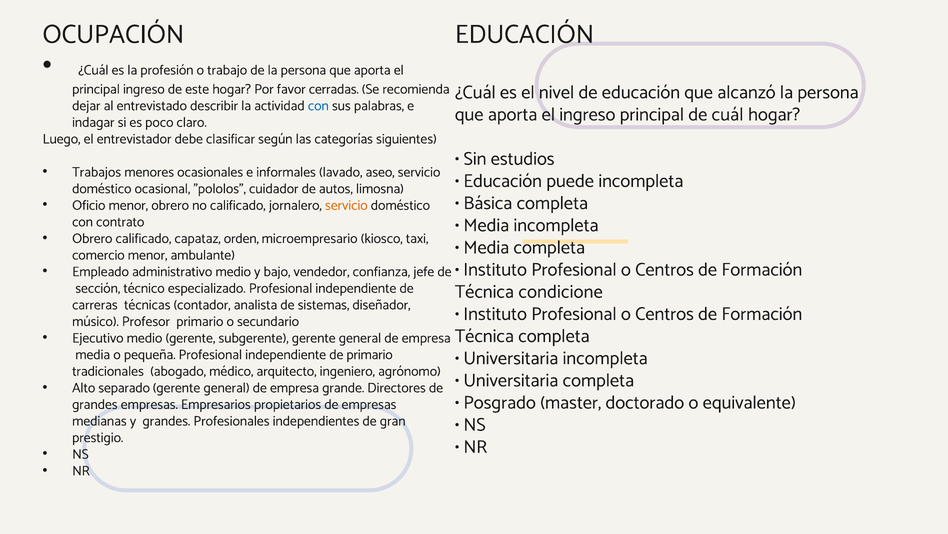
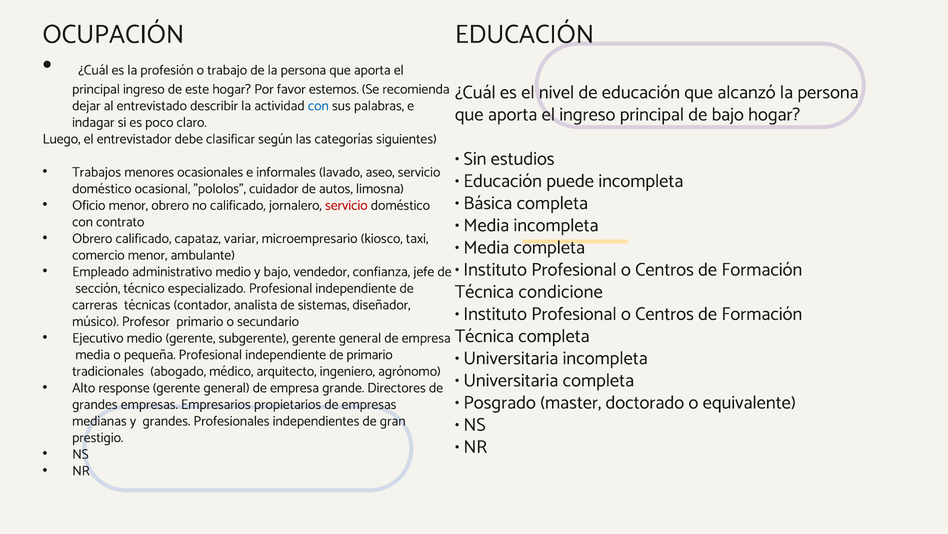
cerradas: cerradas -> estemos
de cuál: cuál -> bajo
servicio at (346, 205) colour: orange -> red
orden: orden -> variar
separado: separado -> response
